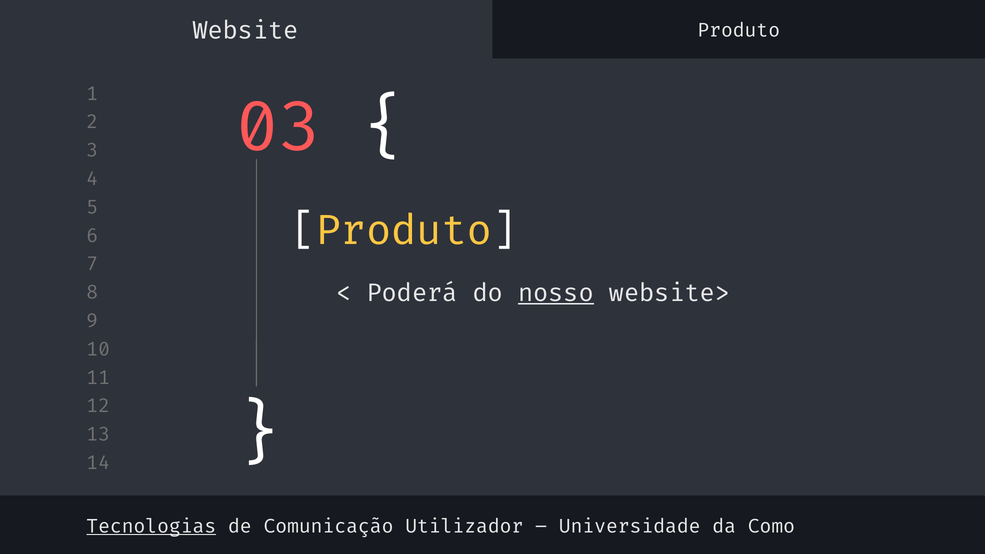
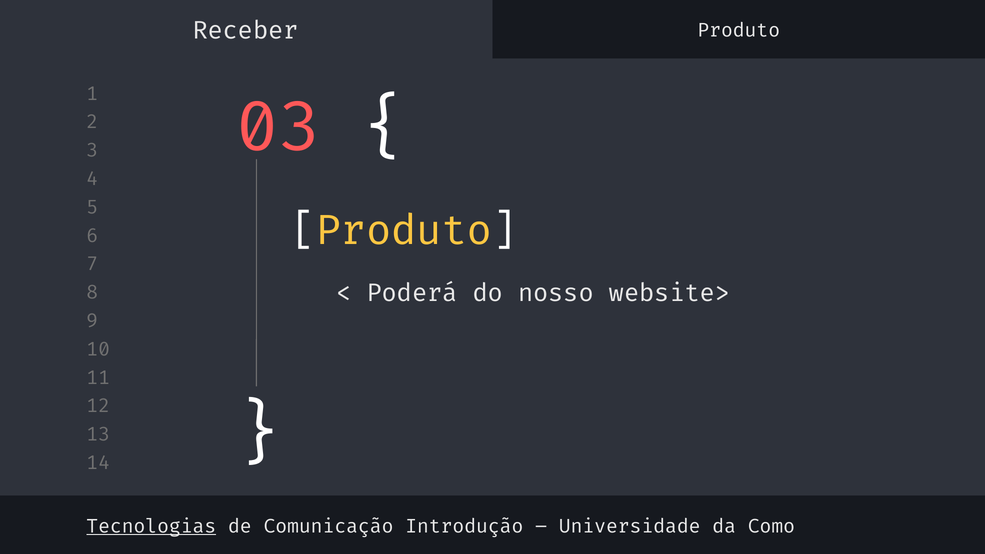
Website: Website -> Receber
nosso underline: present -> none
Utilizador: Utilizador -> Introdução
